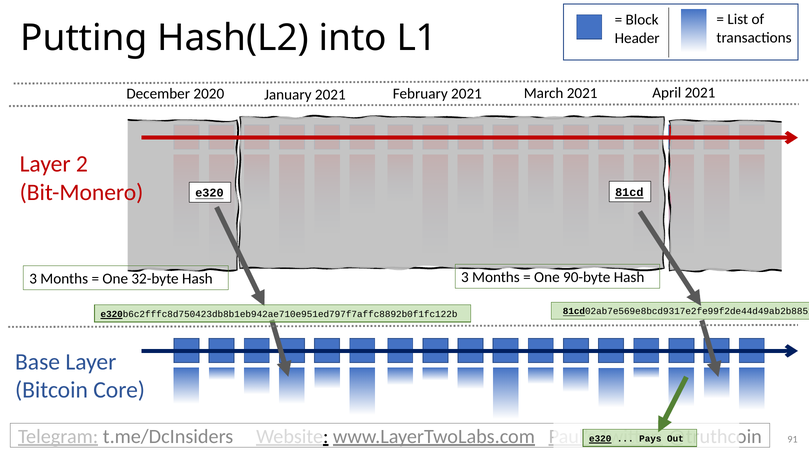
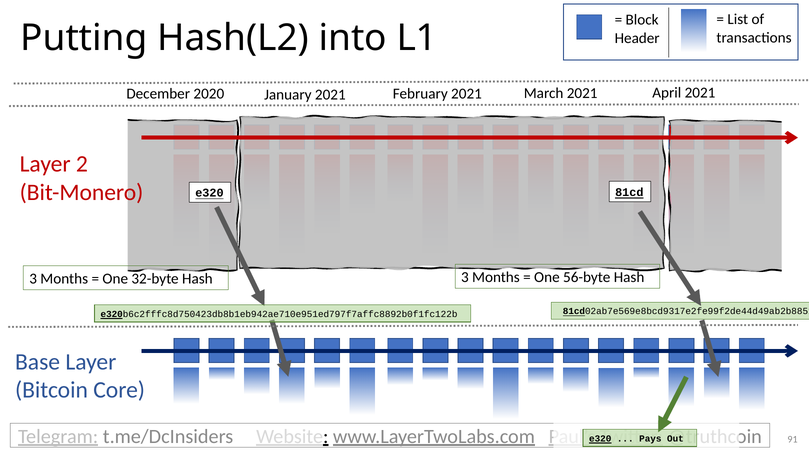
90-byte: 90-byte -> 56-byte
